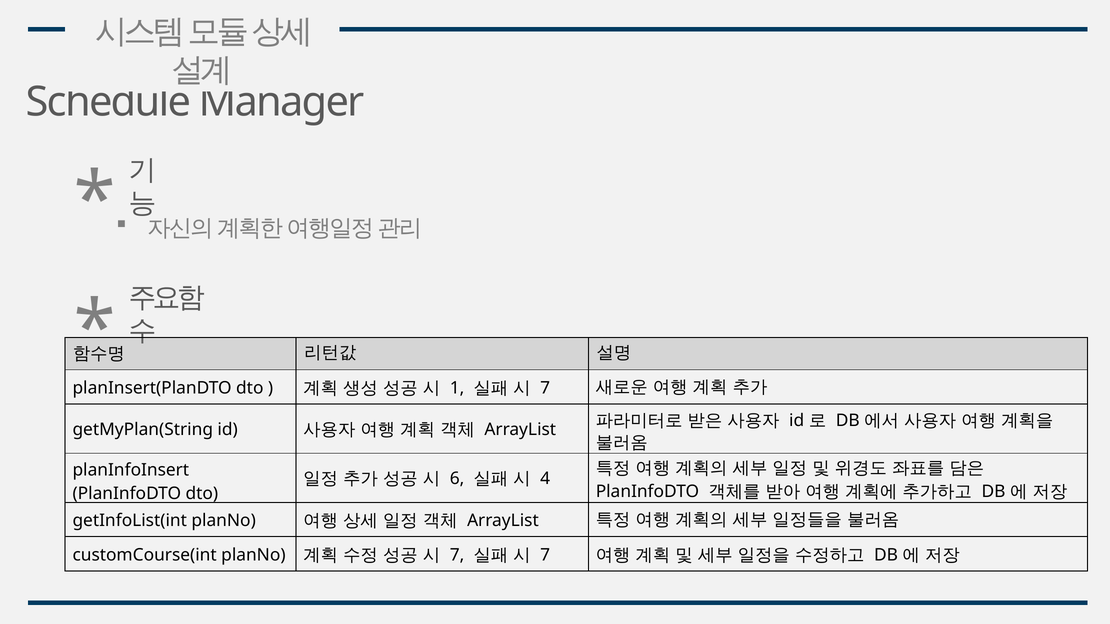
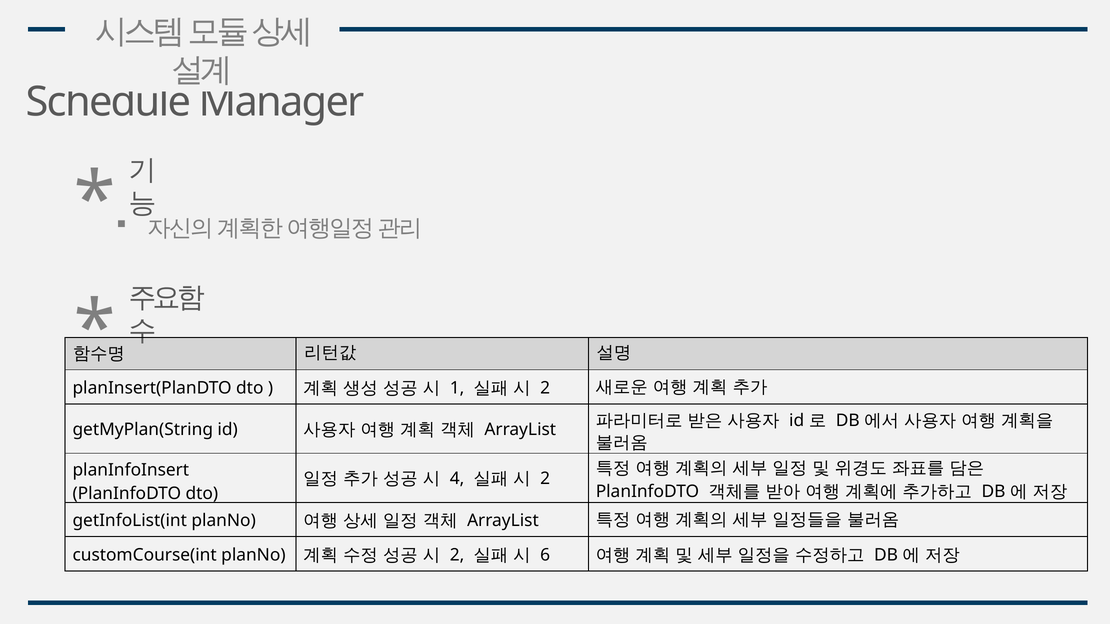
7 at (545, 388): 7 -> 2
6: 6 -> 4
4 at (545, 479): 4 -> 2
7 at (457, 555): 7 -> 2
7 at (545, 555): 7 -> 6
